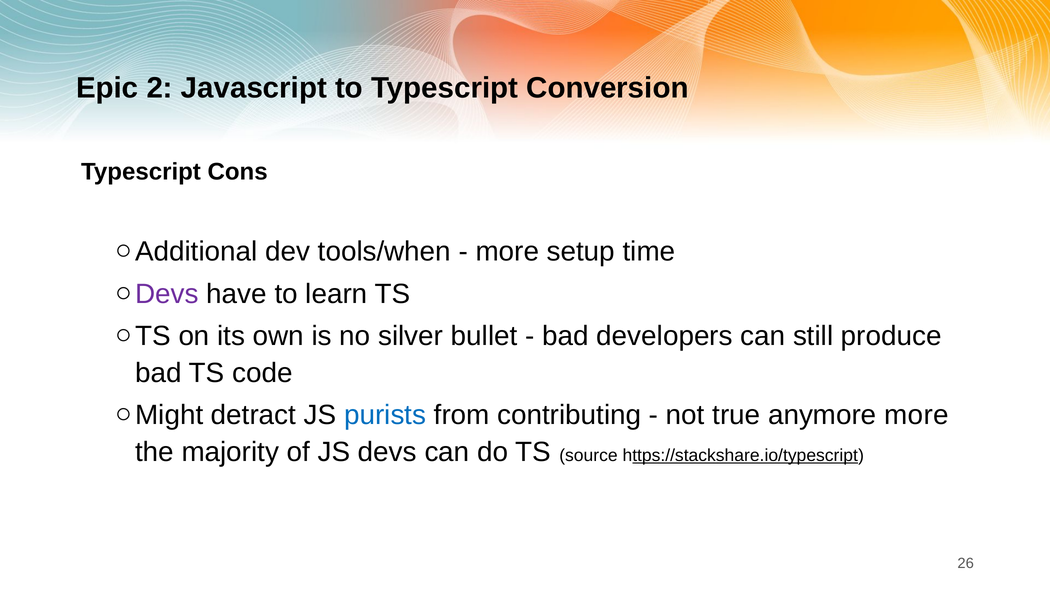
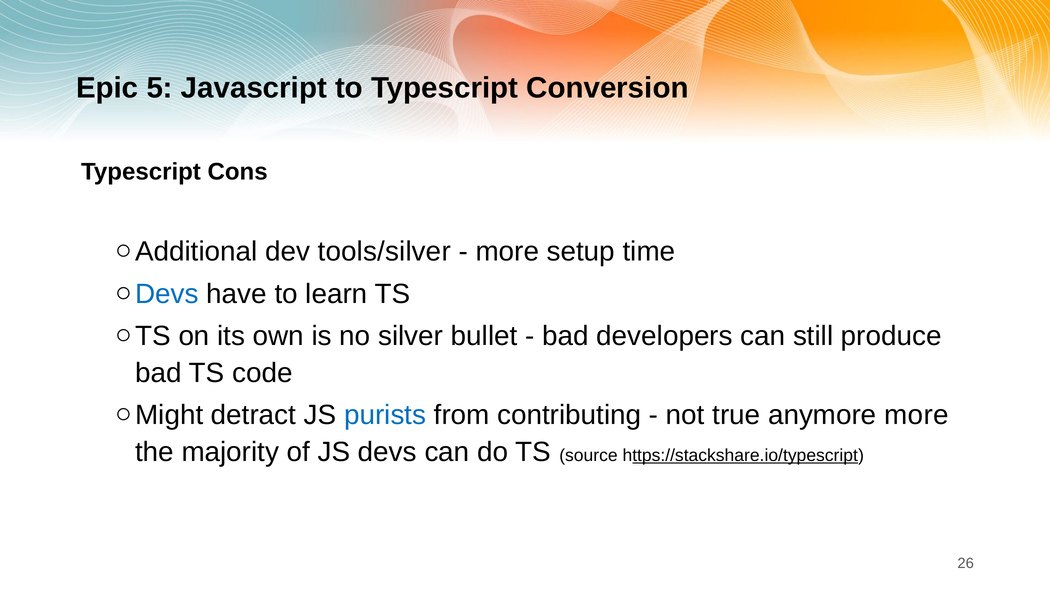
2: 2 -> 5
tools/when: tools/when -> tools/silver
Devs at (167, 294) colour: purple -> blue
